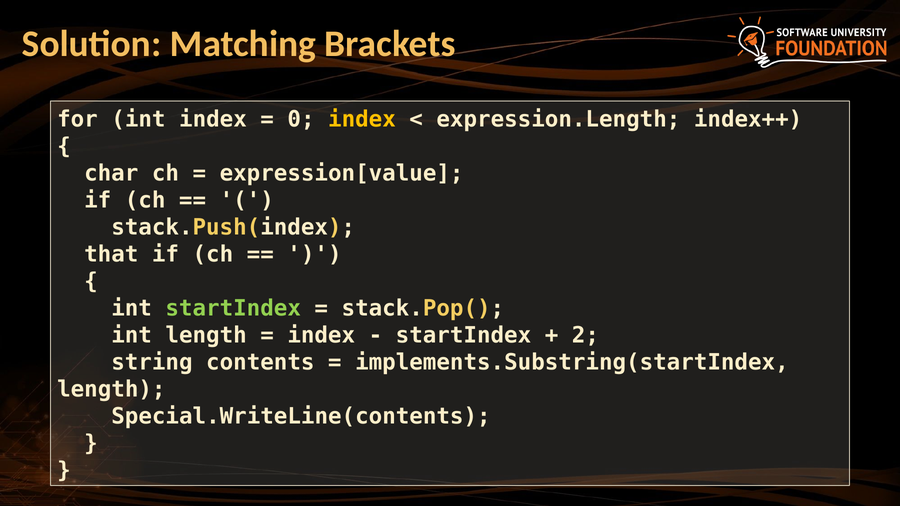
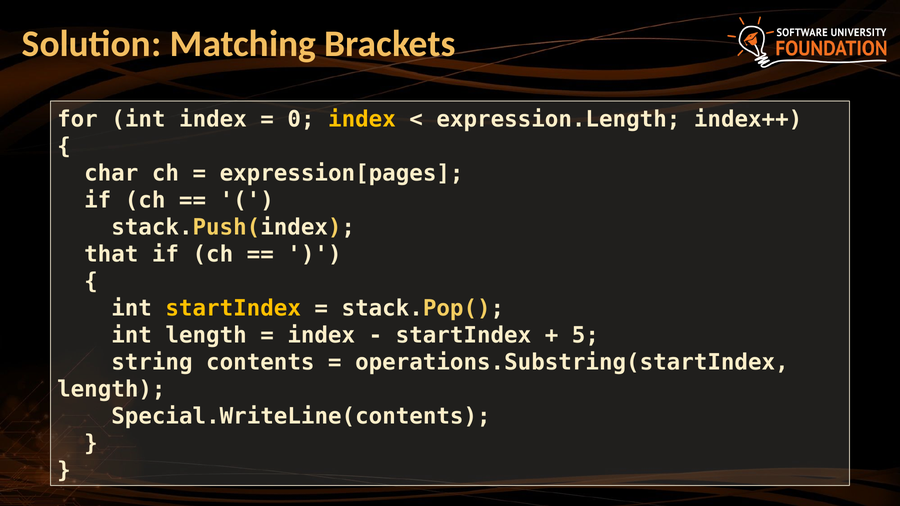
expression[value: expression[value -> expression[pages
startIndex at (233, 309) colour: light green -> yellow
2: 2 -> 5
implements.Substring(startIndex: implements.Substring(startIndex -> operations.Substring(startIndex
